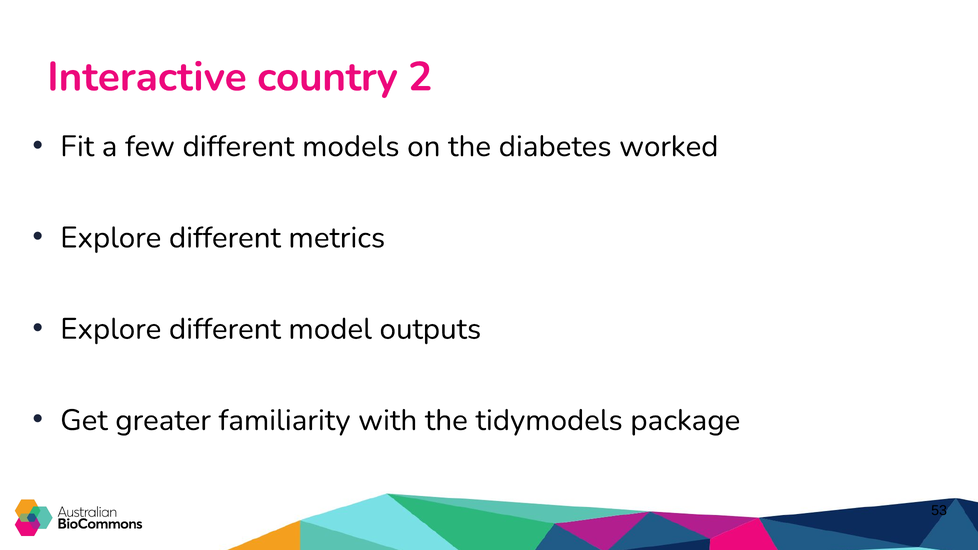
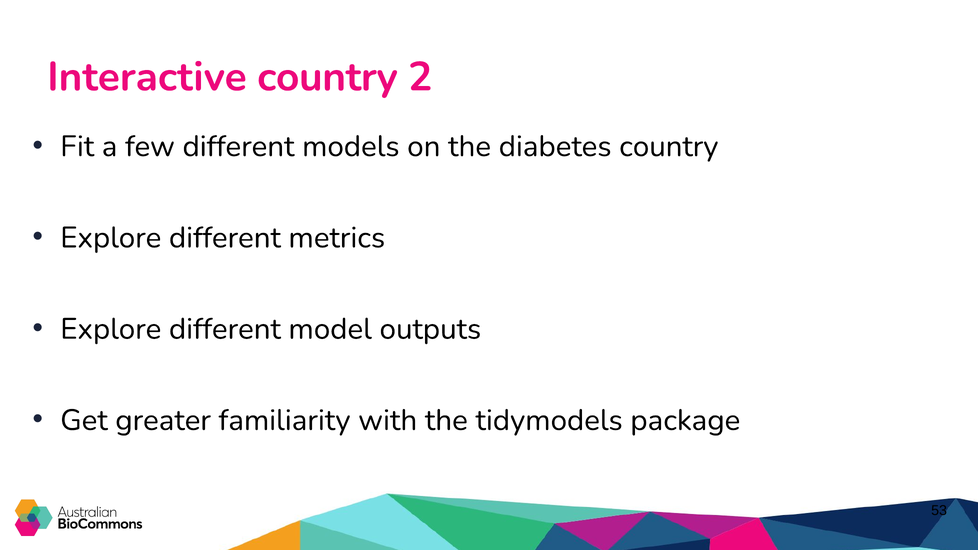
diabetes worked: worked -> country
